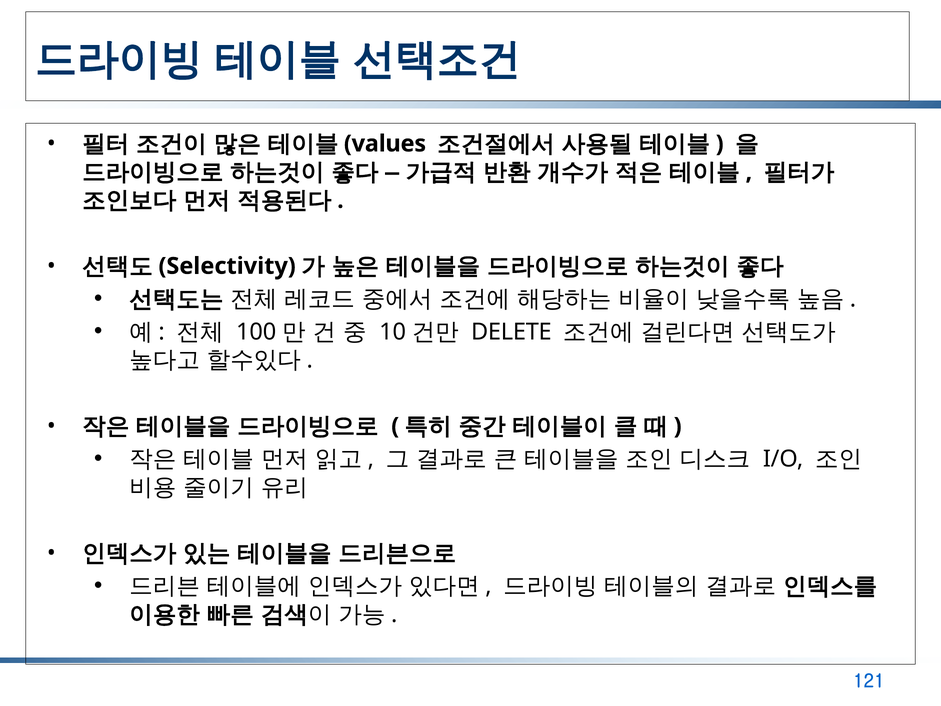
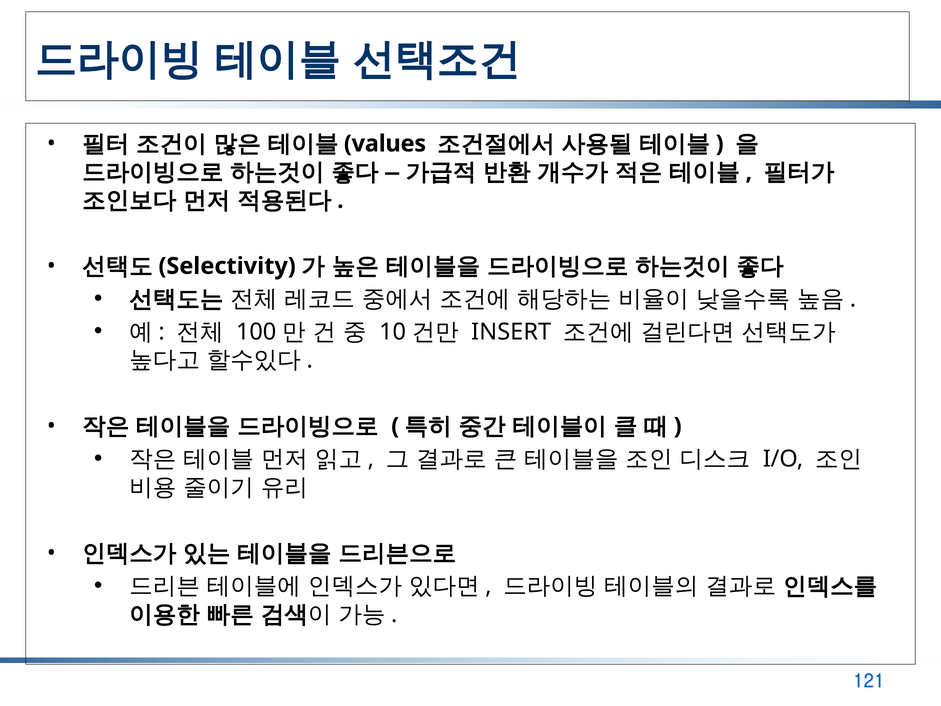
DELETE: DELETE -> INSERT
